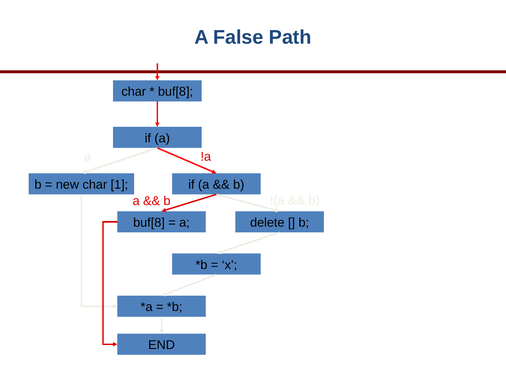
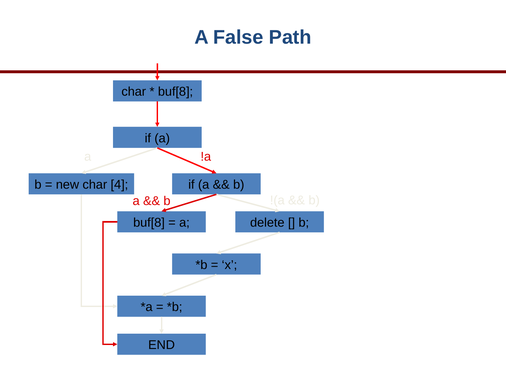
1: 1 -> 4
